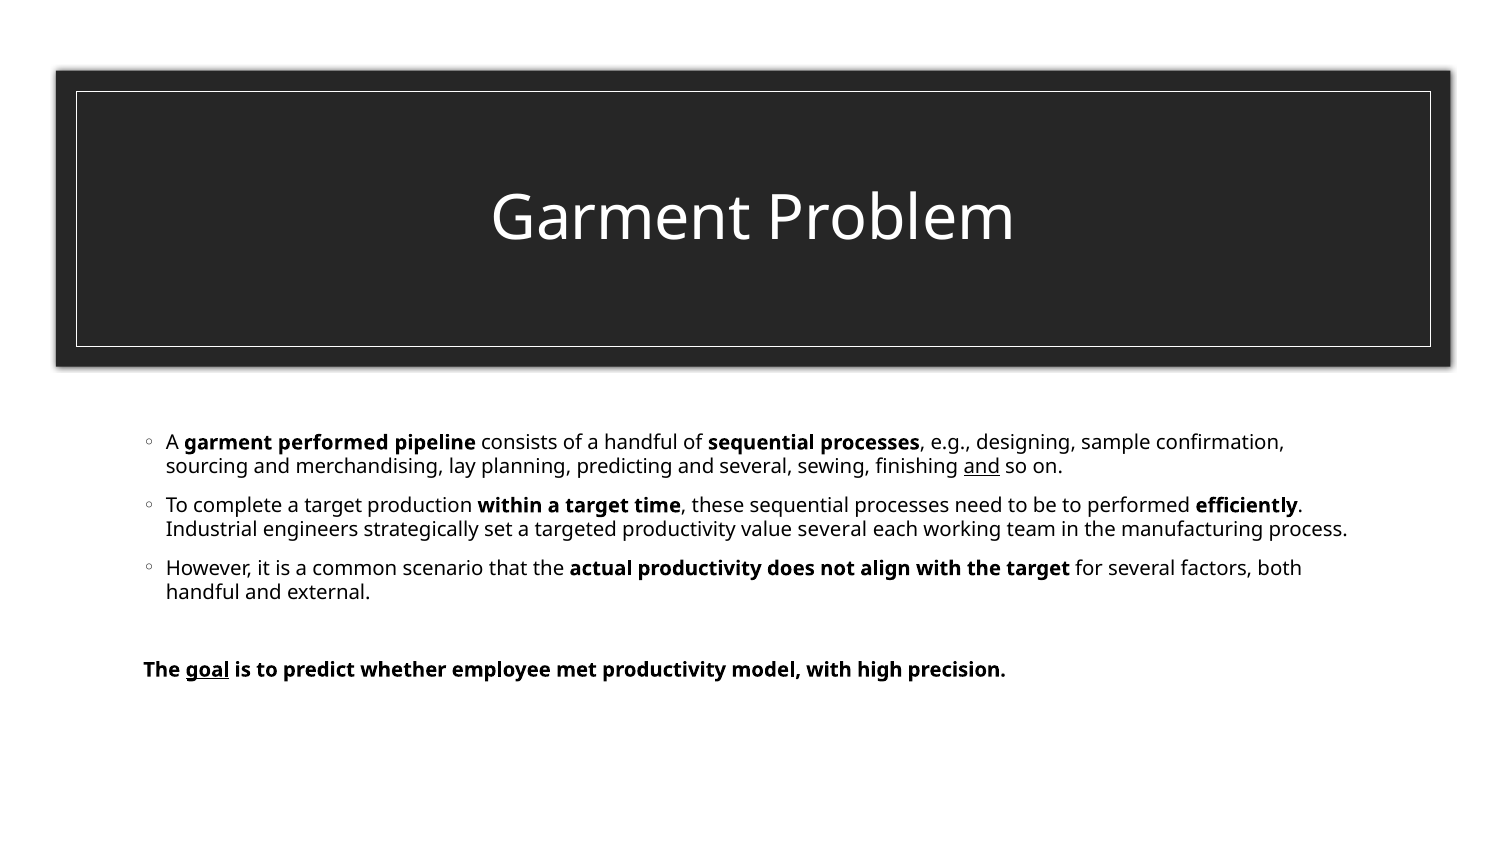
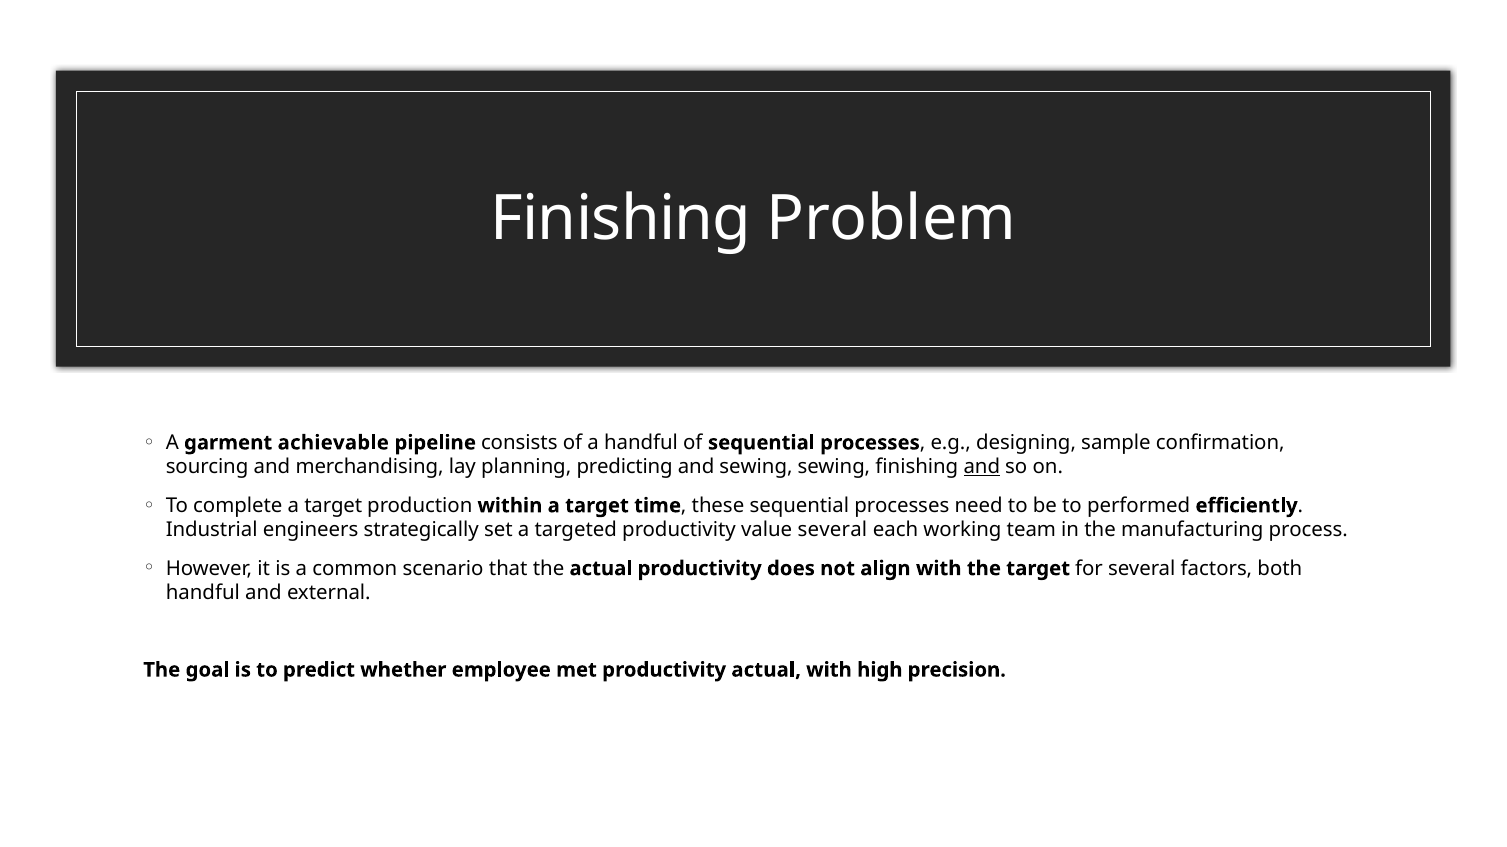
Garment at (621, 219): Garment -> Finishing
garment performed: performed -> achievable
and several: several -> sewing
goal underline: present -> none
productivity model: model -> actual
